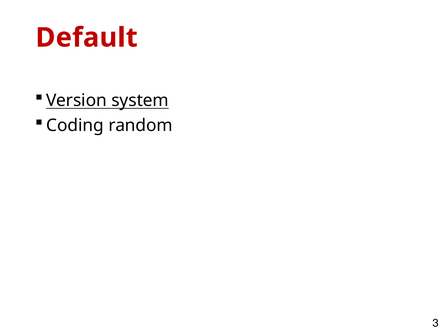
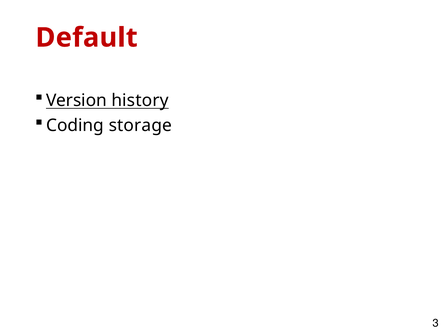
system: system -> history
random: random -> storage
